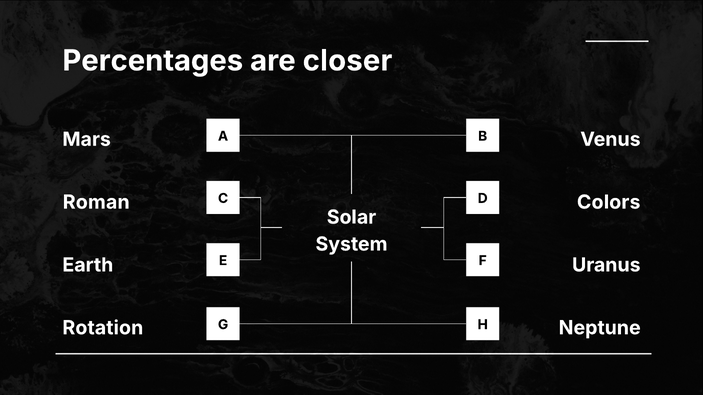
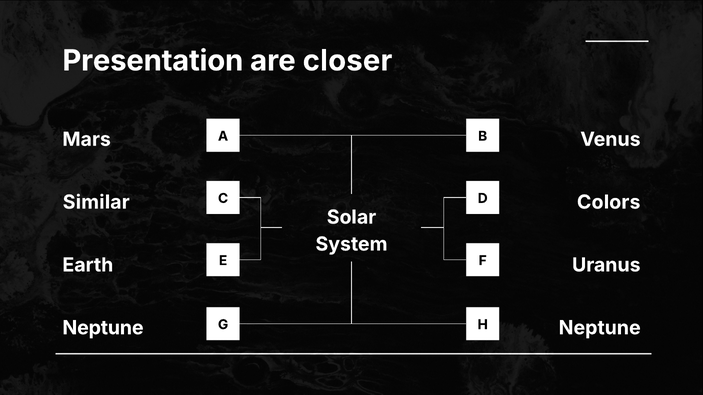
Percentages: Percentages -> Presentation
Roman: Roman -> Similar
Rotation at (103, 328): Rotation -> Neptune
